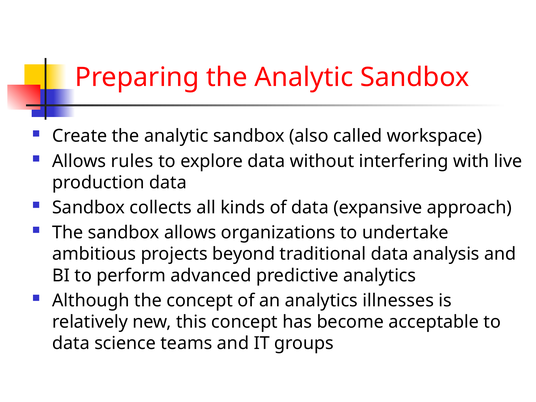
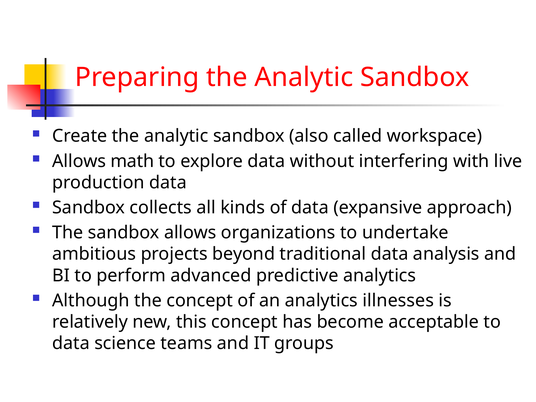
rules: rules -> math
